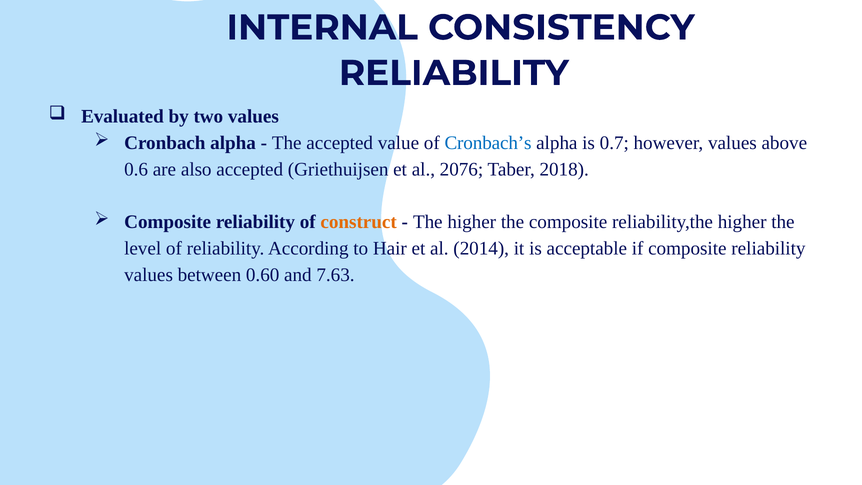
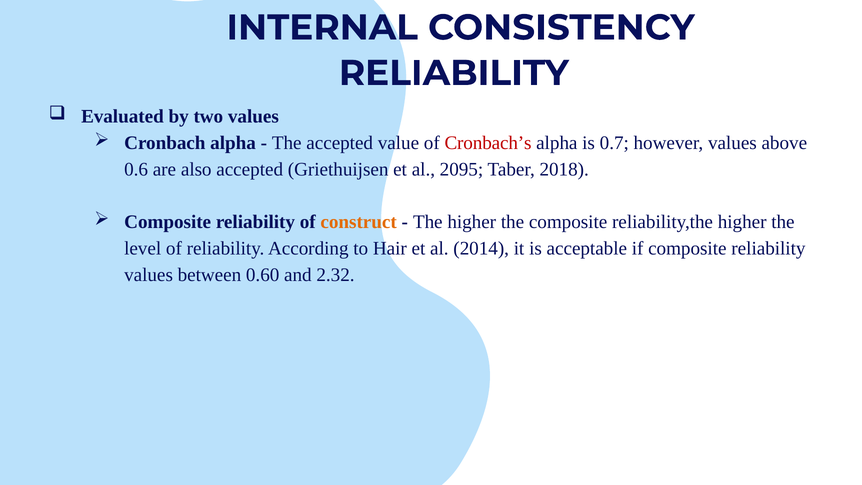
Cronbach’s colour: blue -> red
2076: 2076 -> 2095
7.63: 7.63 -> 2.32
